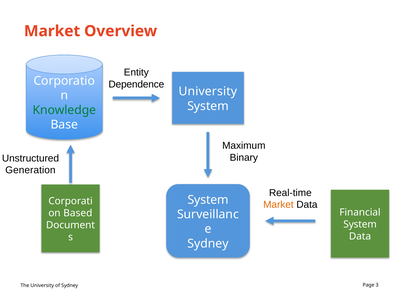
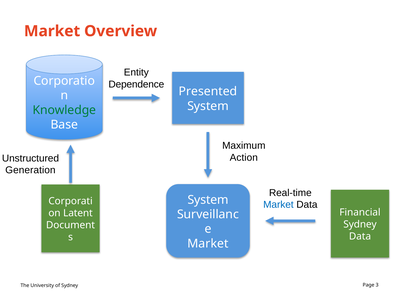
University at (208, 92): University -> Presented
Binary: Binary -> Action
Market at (278, 205) colour: orange -> blue
Based: Based -> Latent
System at (360, 225): System -> Sydney
Sydney at (208, 244): Sydney -> Market
